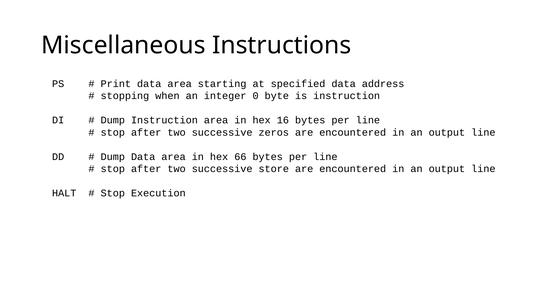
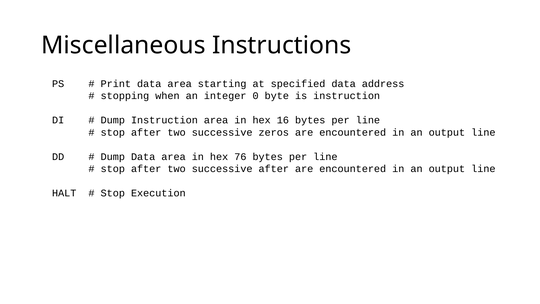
66: 66 -> 76
successive store: store -> after
